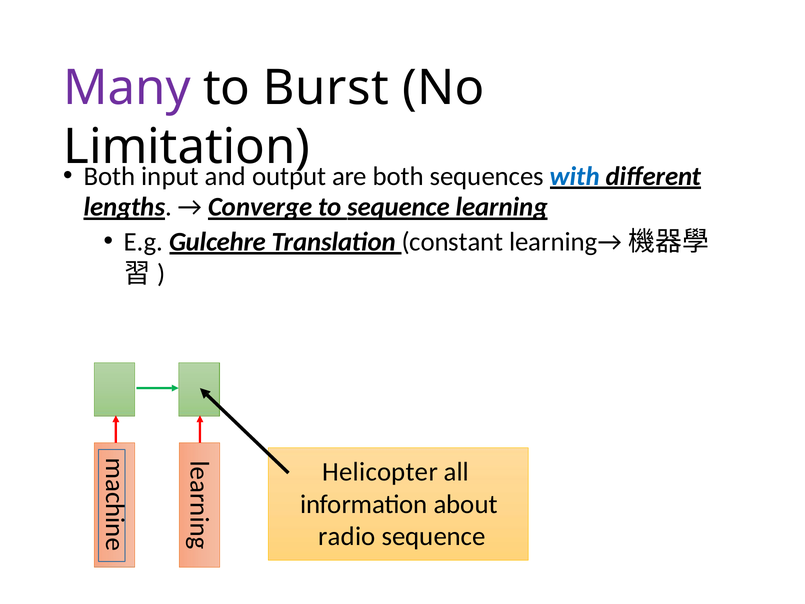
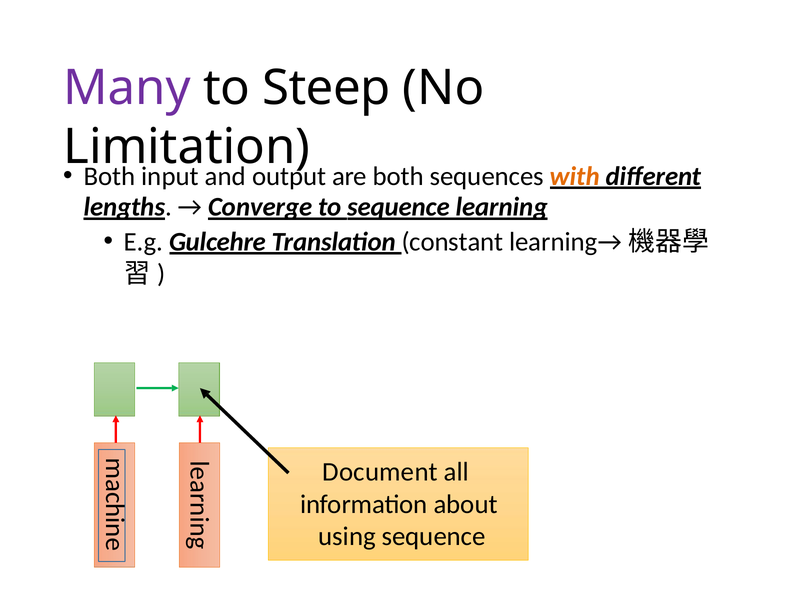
Burst: Burst -> Steep
with colour: blue -> orange
Helicopter: Helicopter -> Document
radio: radio -> using
